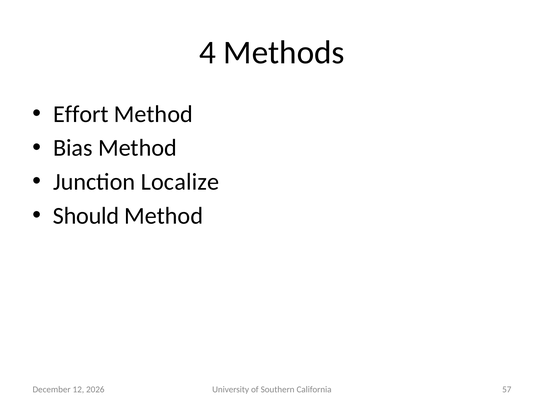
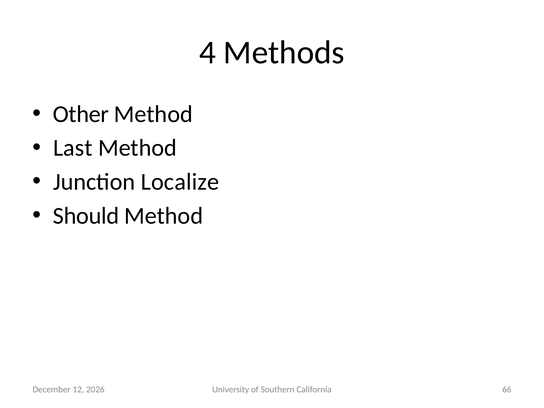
Effort: Effort -> Other
Bias: Bias -> Last
57: 57 -> 66
